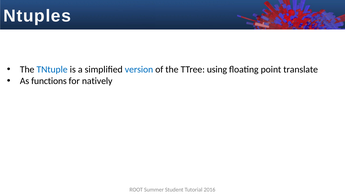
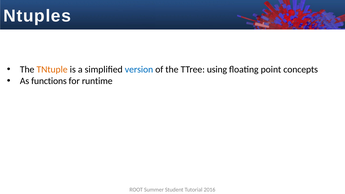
TNtuple colour: blue -> orange
translate: translate -> concepts
natively: natively -> runtime
